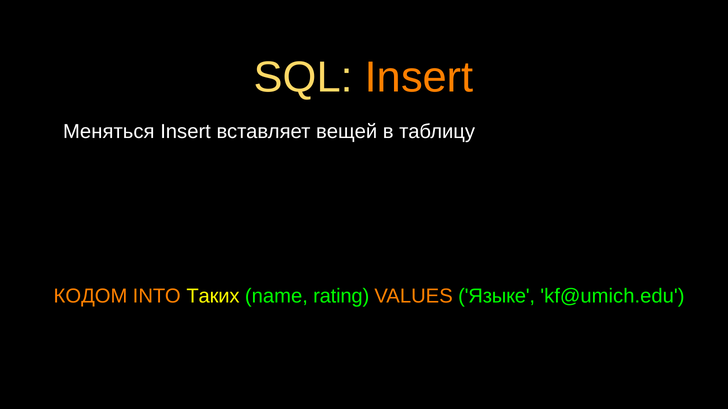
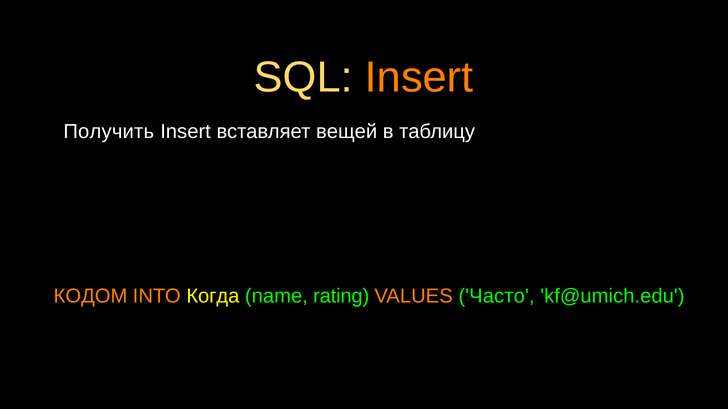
Меняться: Меняться -> Получить
Таких: Таких -> Когда
Языке: Языке -> Часто
